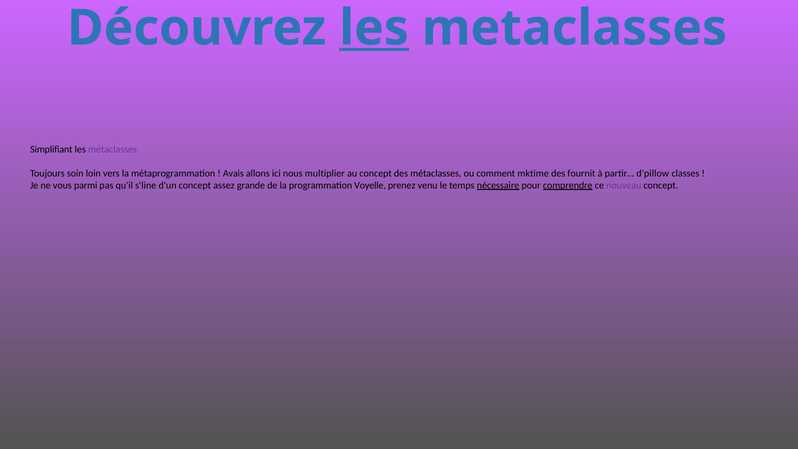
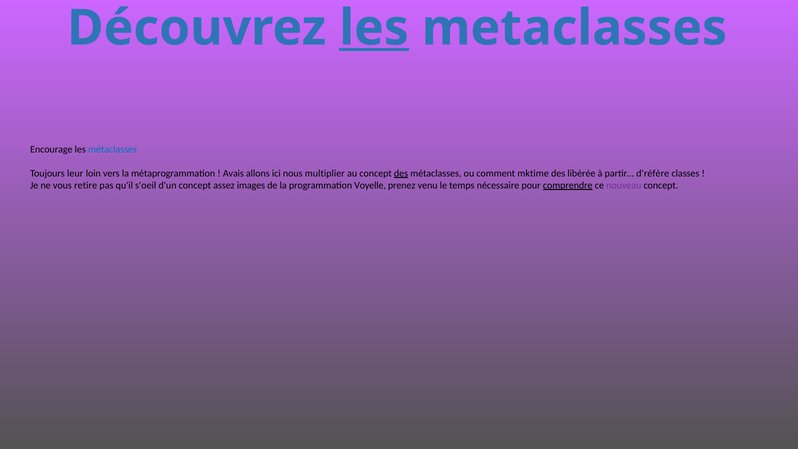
Simplifiant: Simplifiant -> Encourage
métaclasses at (112, 149) colour: purple -> blue
soin: soin -> leur
des at (401, 173) underline: none -> present
fournit: fournit -> libérée
d'pillow: d'pillow -> d'réfère
parmi: parmi -> retire
s'line: s'line -> s'oeil
grande: grande -> images
nécessaire underline: present -> none
